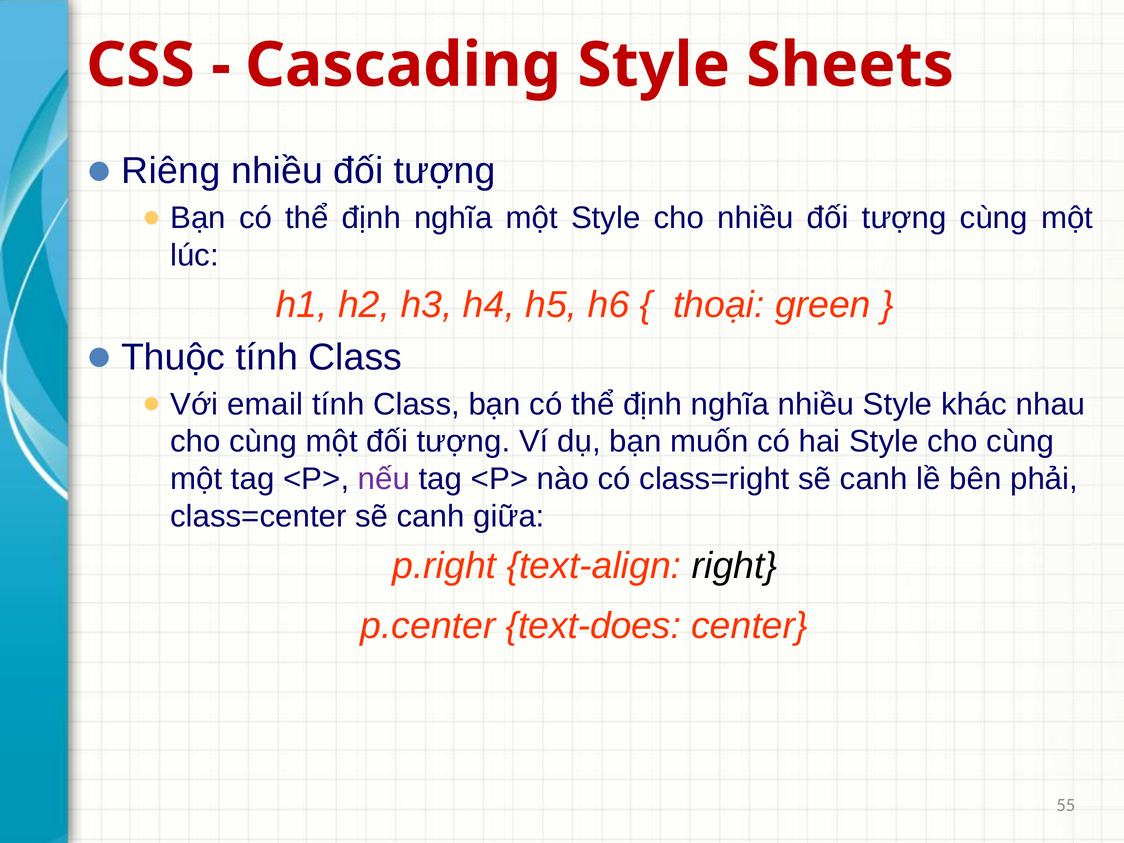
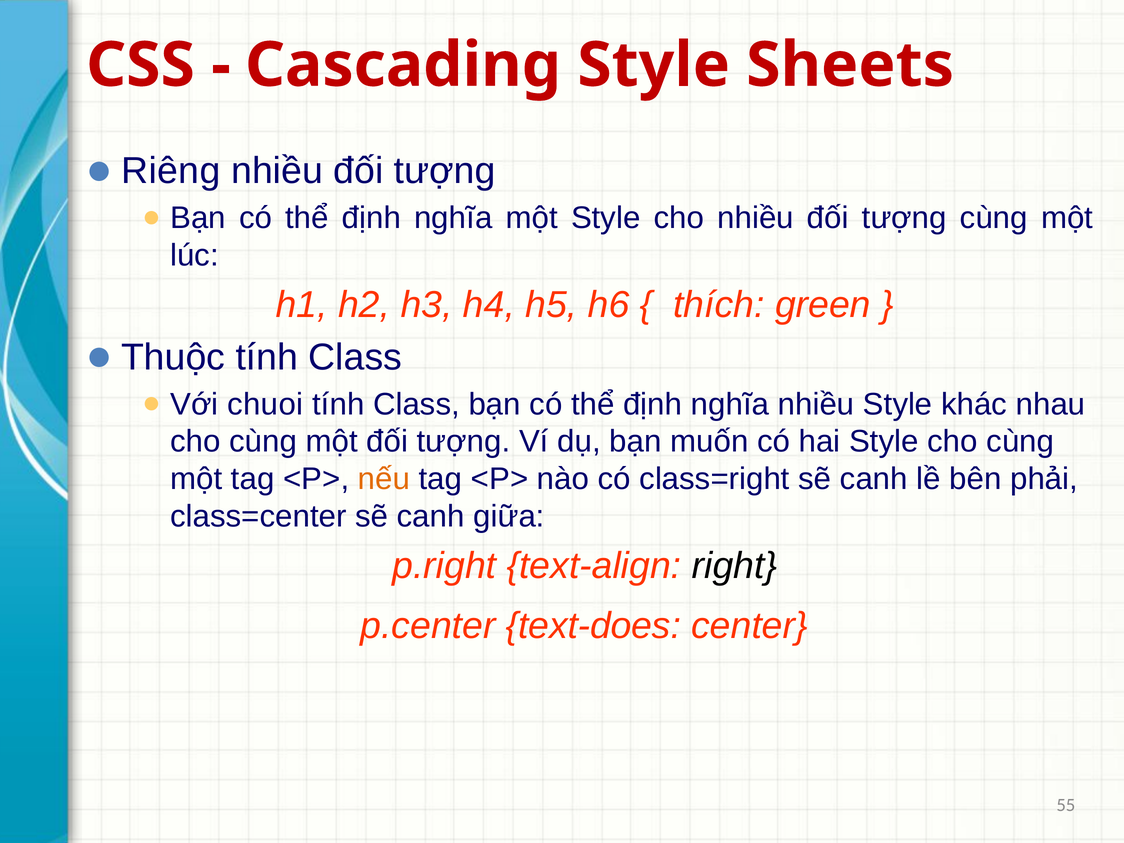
thoại: thoại -> thích
email: email -> chuoi
nếu colour: purple -> orange
